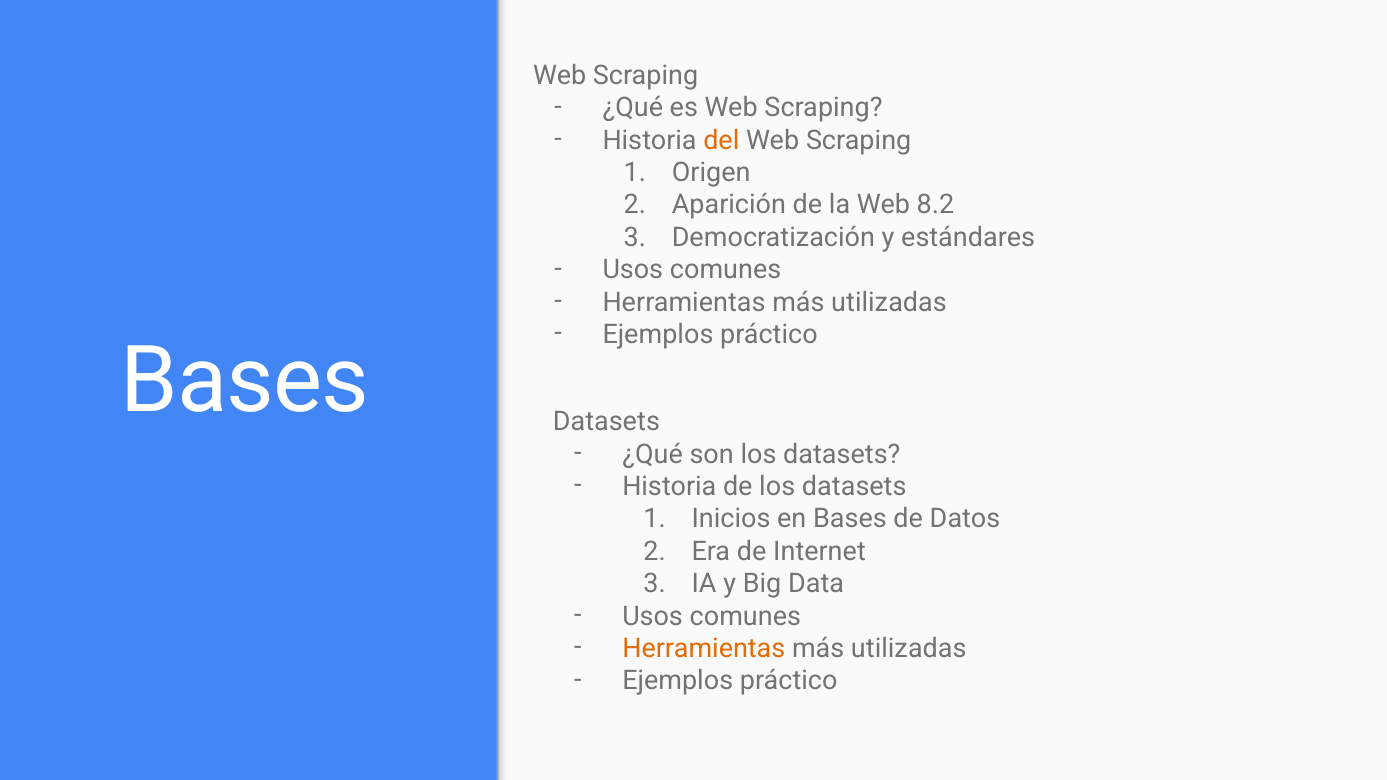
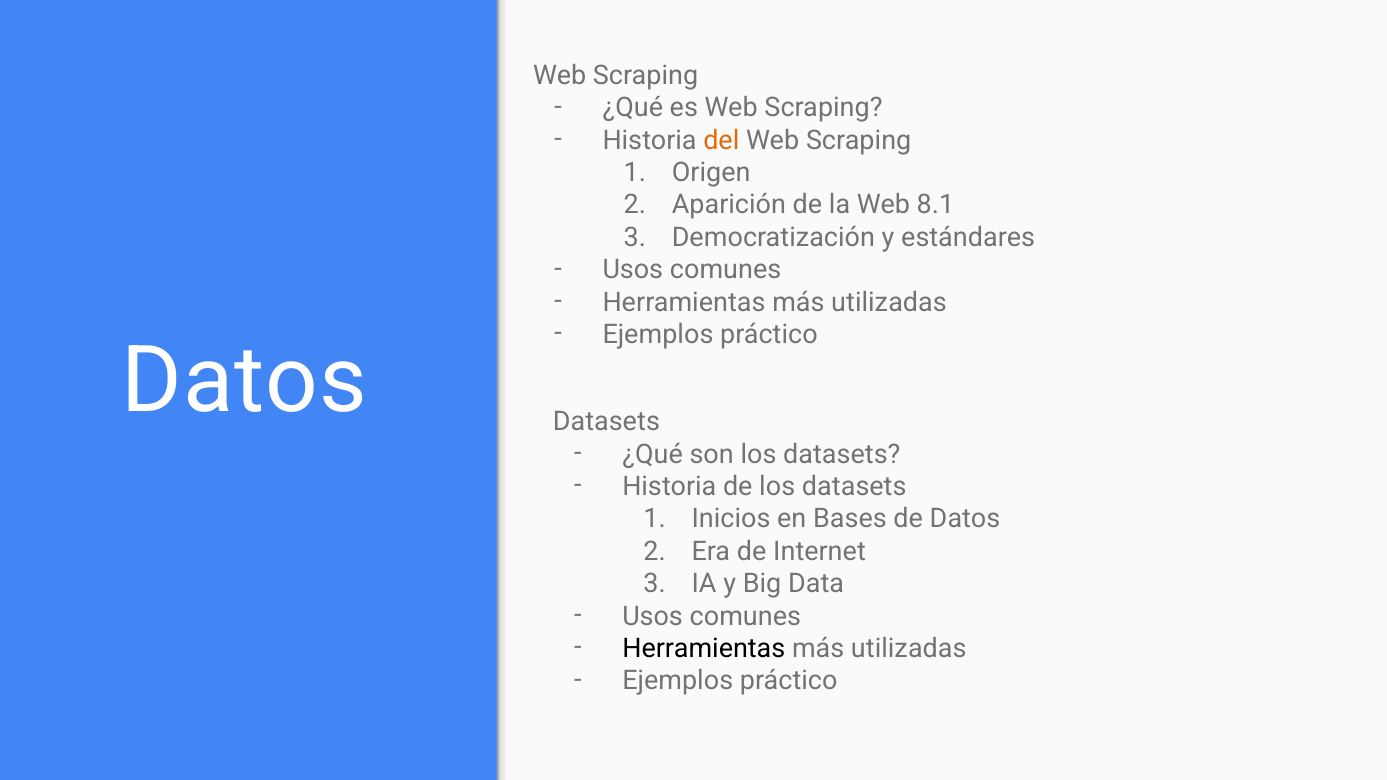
8.2: 8.2 -> 8.1
Bases at (245, 381): Bases -> Datos
Herramientas at (704, 649) colour: orange -> black
